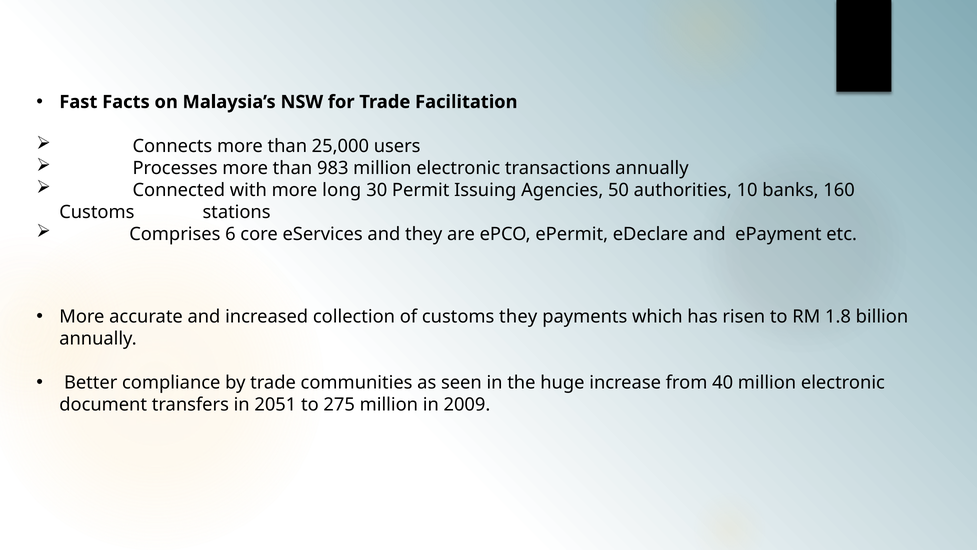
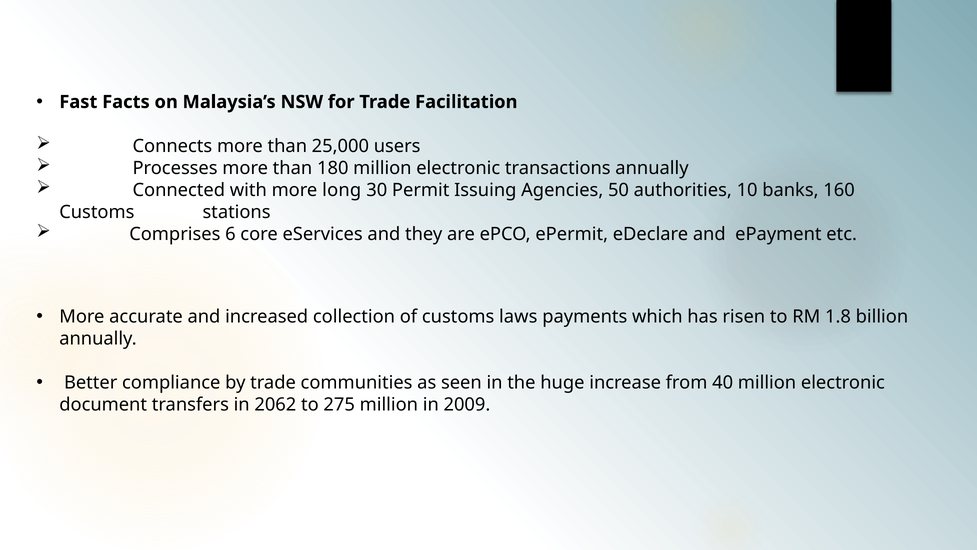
983: 983 -> 180
customs they: they -> laws
2051: 2051 -> 2062
